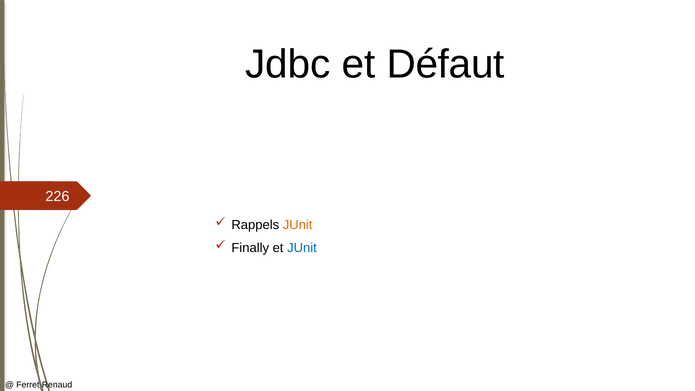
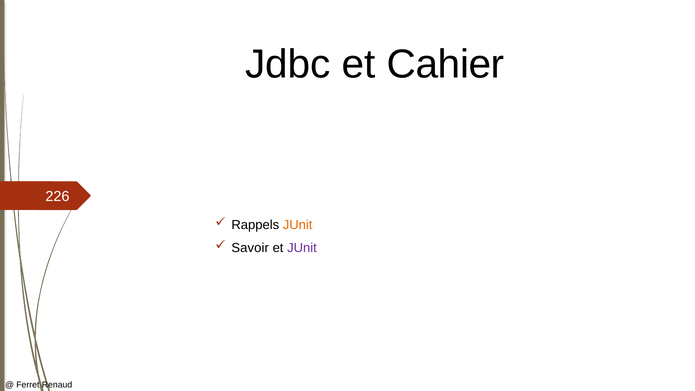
Défaut: Défaut -> Cahier
Finally: Finally -> Savoir
JUnit at (302, 248) colour: blue -> purple
